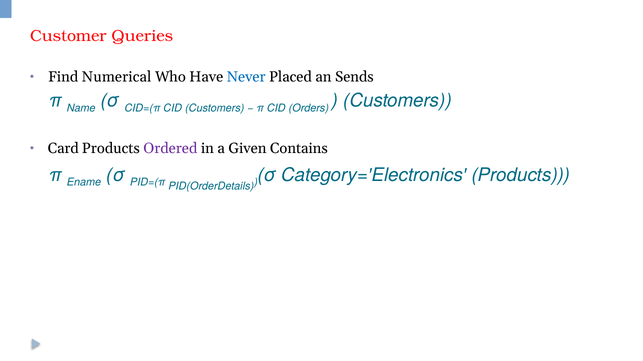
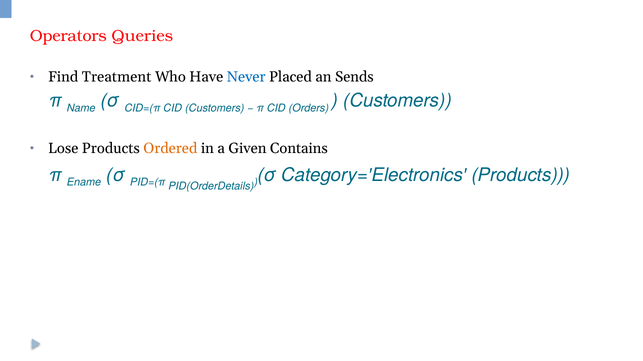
Customer: Customer -> Operators
Numerical: Numerical -> Treatment
Card: Card -> Lose
Ordered colour: purple -> orange
